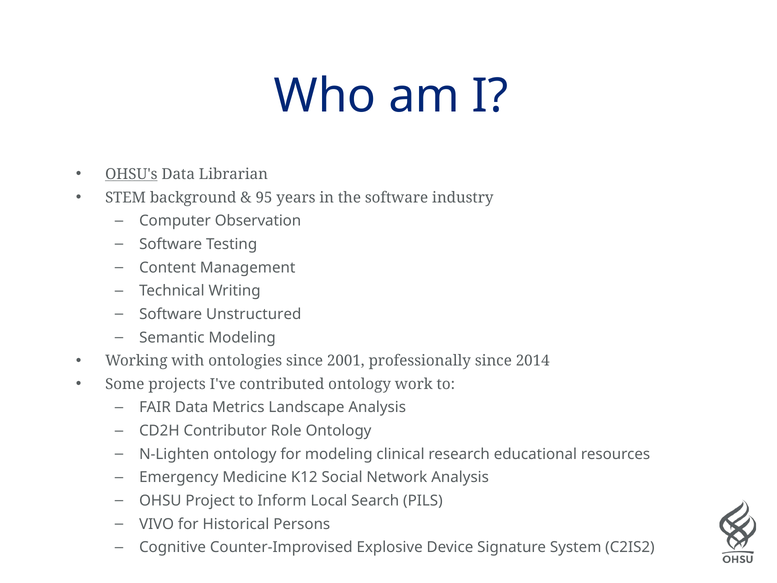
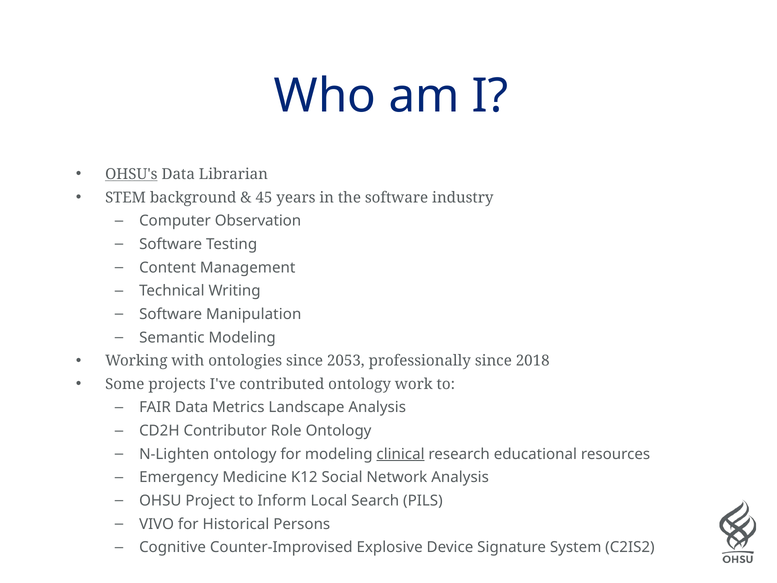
95: 95 -> 45
Unstructured: Unstructured -> Manipulation
2001: 2001 -> 2053
2014: 2014 -> 2018
clinical underline: none -> present
